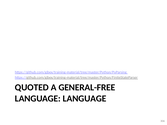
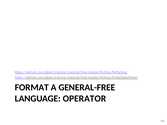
QUOTED: QUOTED -> FORMAT
LANGUAGE LANGUAGE: LANGUAGE -> OPERATOR
